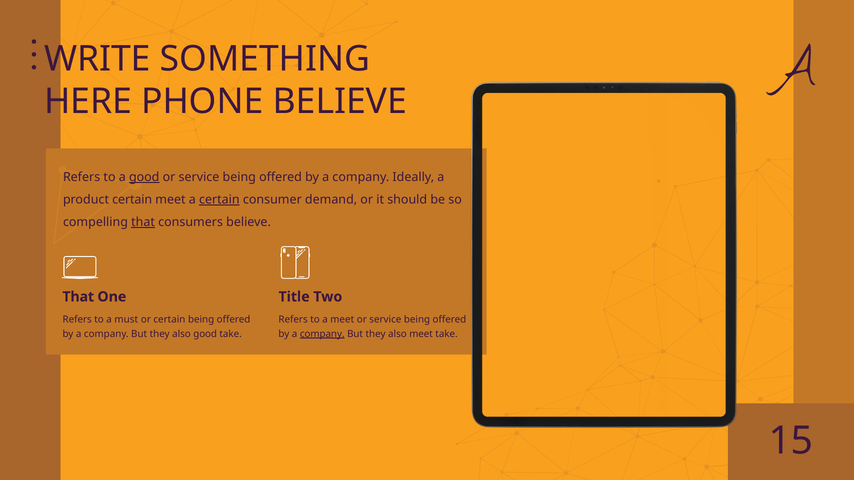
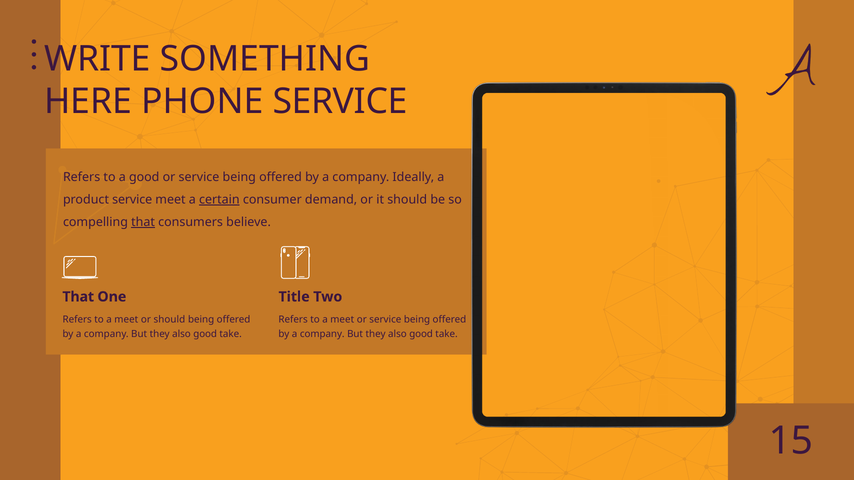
PHONE BELIEVE: BELIEVE -> SERVICE
good at (144, 177) underline: present -> none
product certain: certain -> service
must at (126, 320): must -> meet
or certain: certain -> should
company at (322, 334) underline: present -> none
meet at (421, 334): meet -> good
